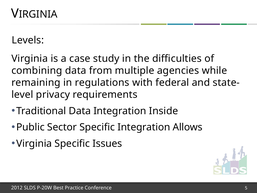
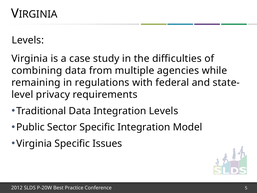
Integration Inside: Inside -> Levels
Allows: Allows -> Model
